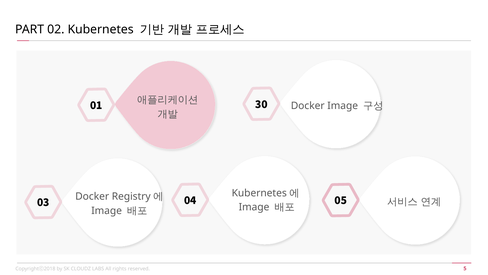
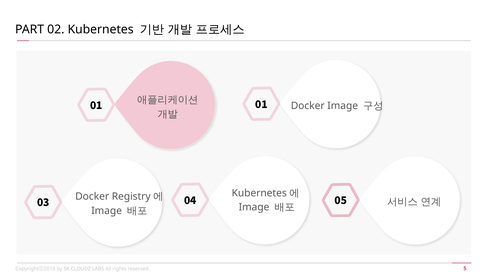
01 30: 30 -> 01
